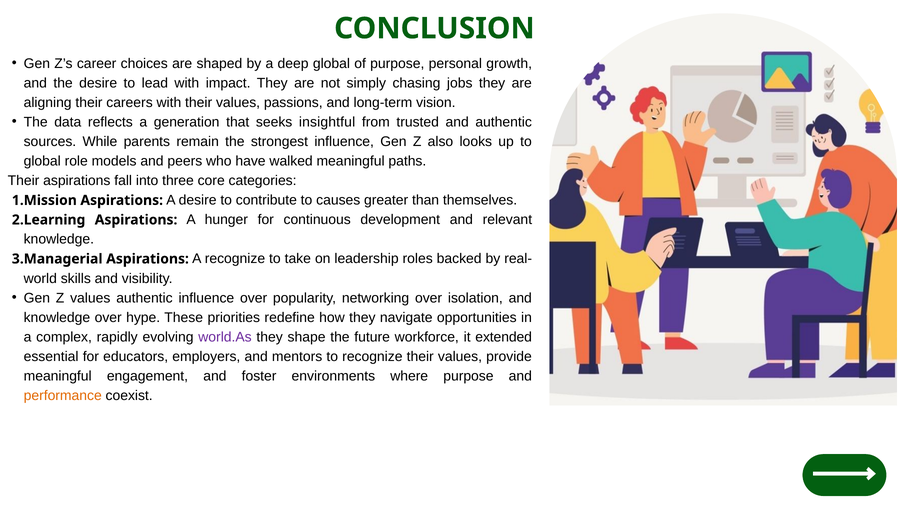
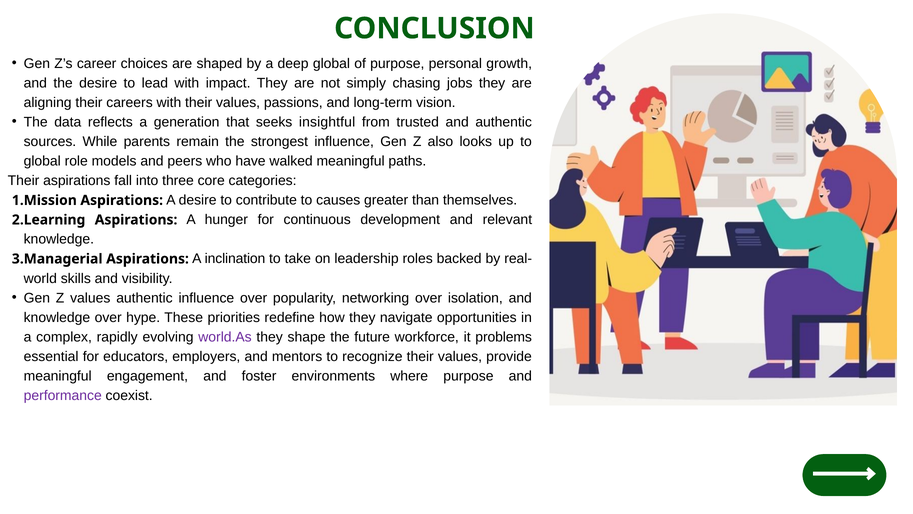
A recognize: recognize -> inclination
extended: extended -> problems
performance colour: orange -> purple
